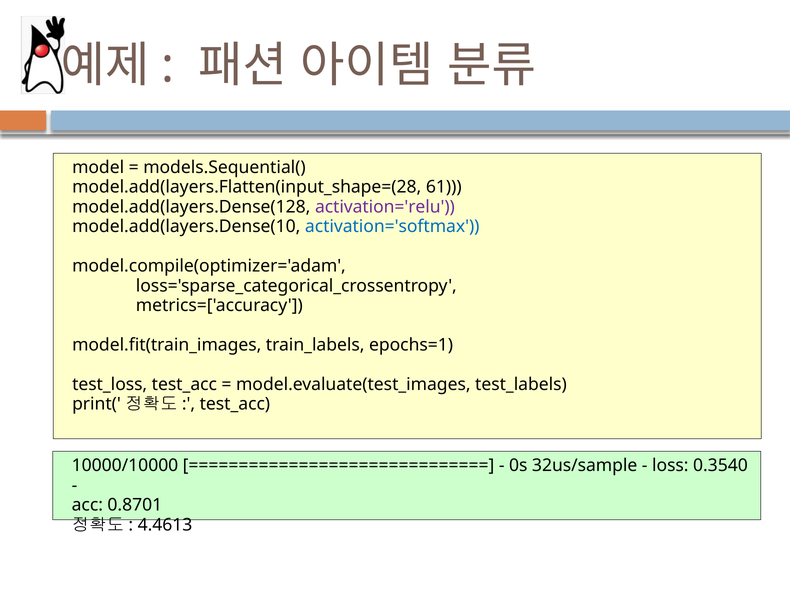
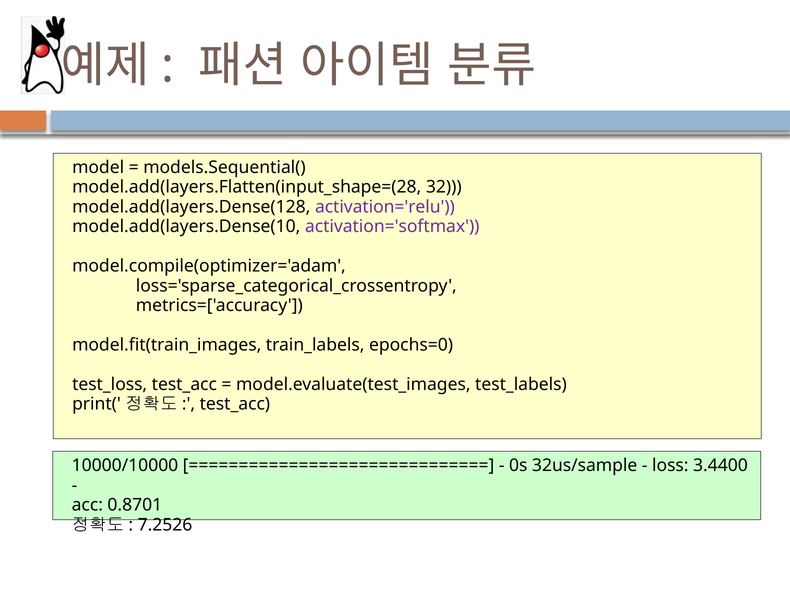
61: 61 -> 32
activation='softmax colour: blue -> purple
epochs=1: epochs=1 -> epochs=0
0.3540: 0.3540 -> 3.4400
4.4613: 4.4613 -> 7.2526
